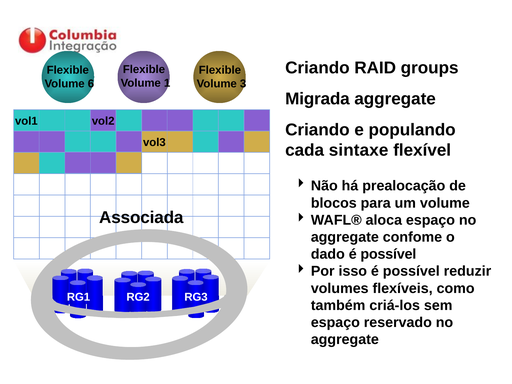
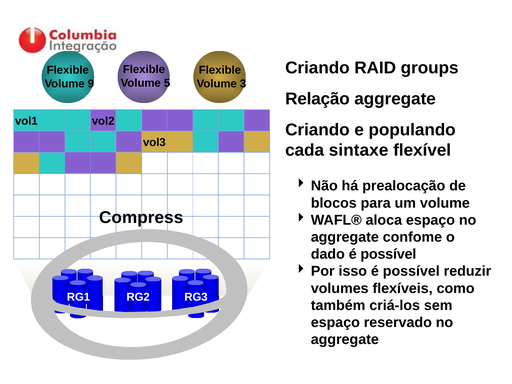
1: 1 -> 5
6: 6 -> 9
Migrada: Migrada -> Relação
Associada: Associada -> Compress
